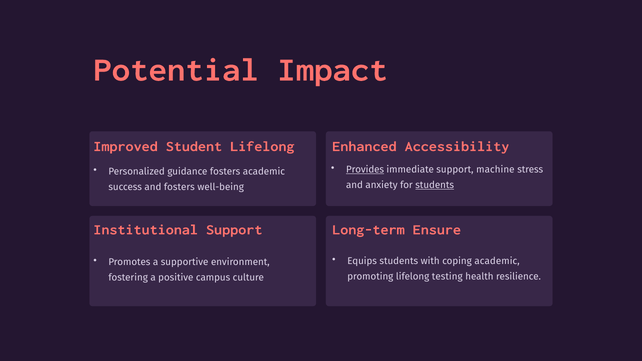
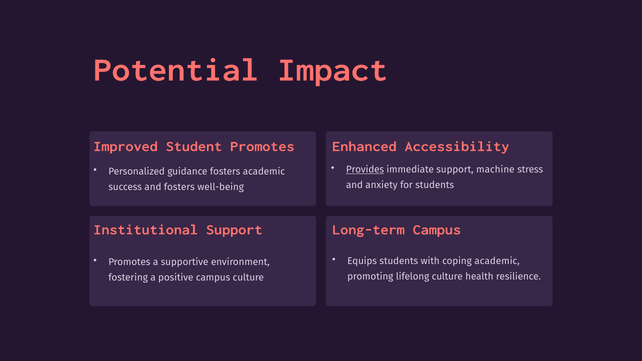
Student Lifelong: Lifelong -> Promotes
students at (435, 185) underline: present -> none
Long-term Ensure: Ensure -> Campus
lifelong testing: testing -> culture
